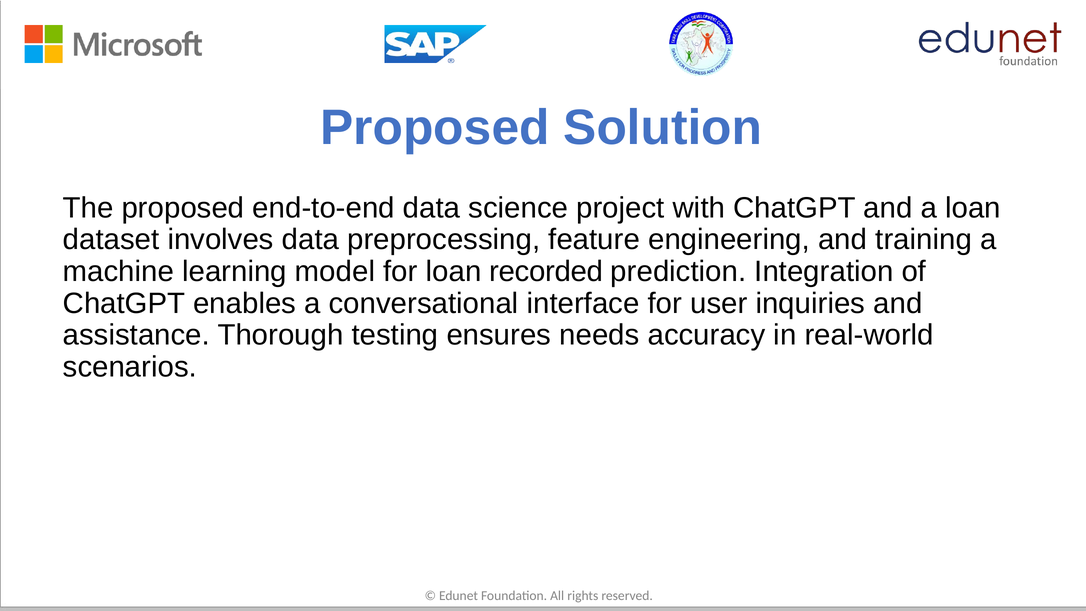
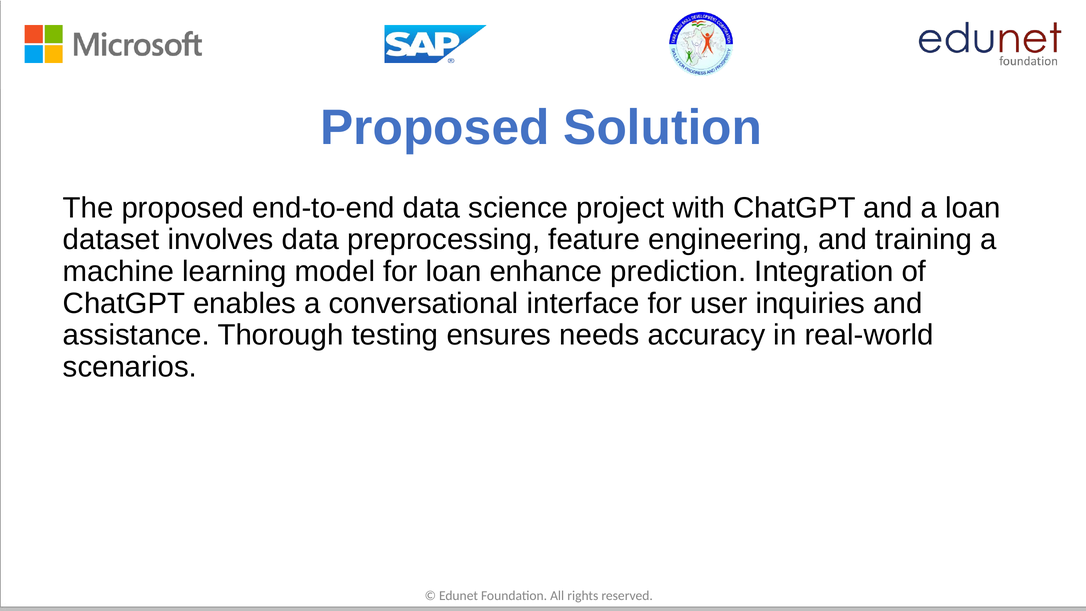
recorded: recorded -> enhance
